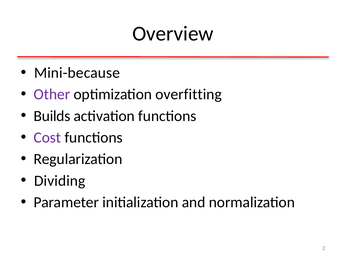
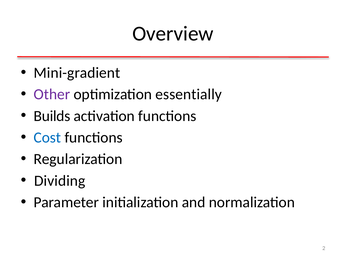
Mini-because: Mini-because -> Mini-gradient
overfitting: overfitting -> essentially
Cost colour: purple -> blue
